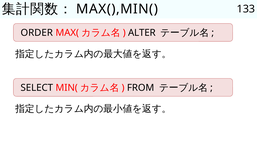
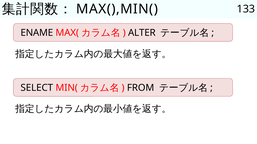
ORDER: ORDER -> ENAME
